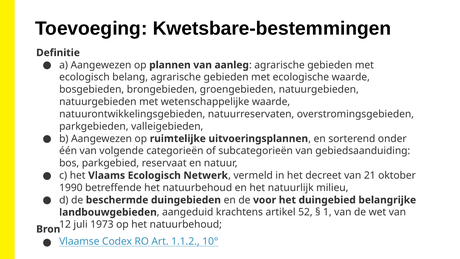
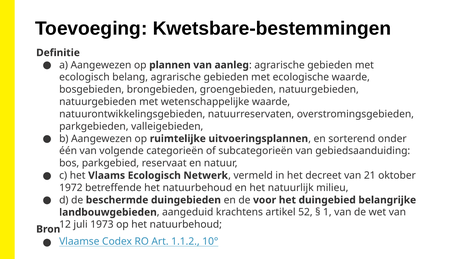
1990: 1990 -> 1972
